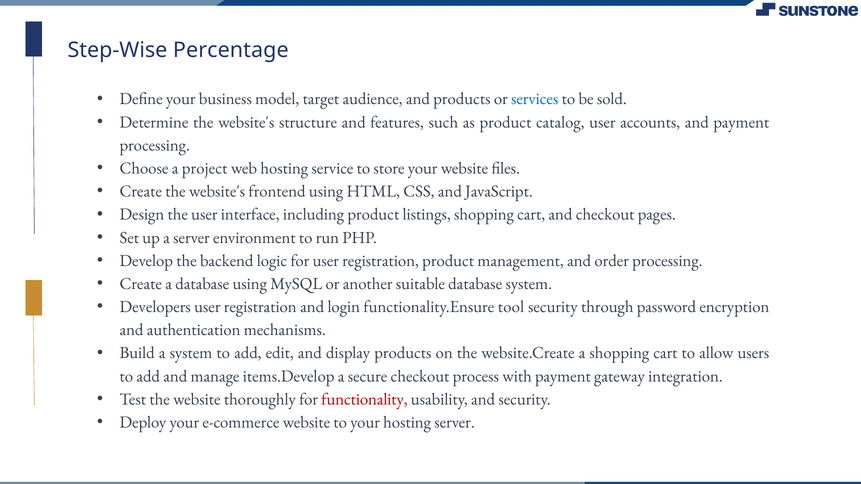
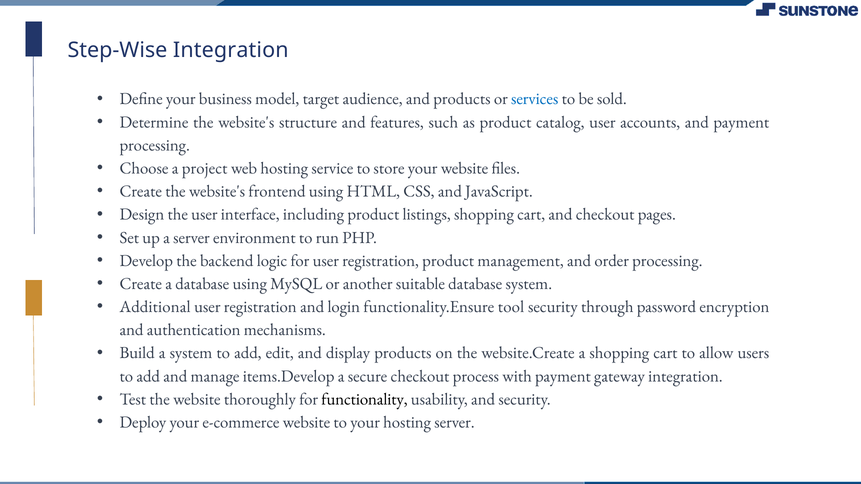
Step-Wise Percentage: Percentage -> Integration
Developers: Developers -> Additional
functionality colour: red -> black
